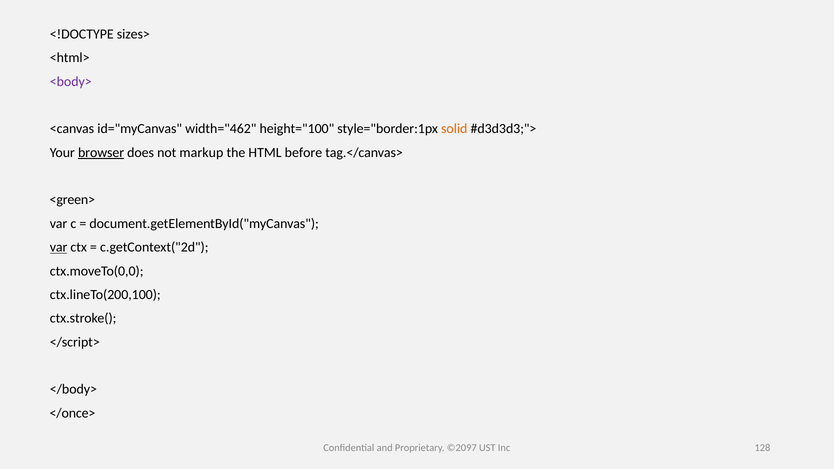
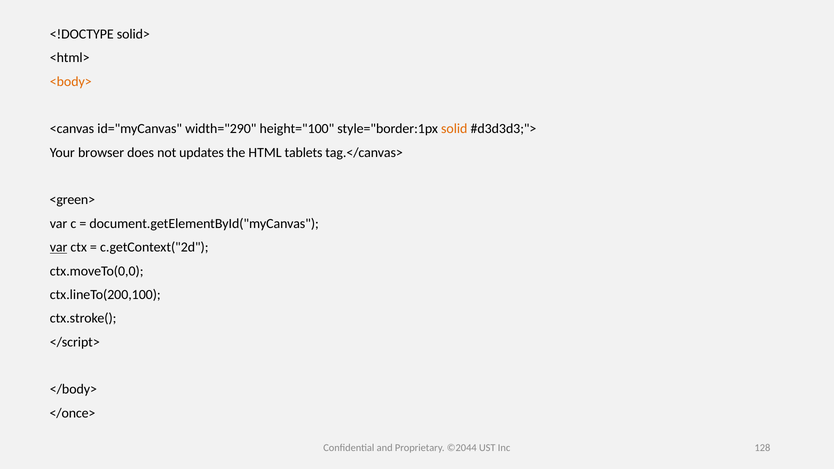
sizes>: sizes> -> solid>
<body> colour: purple -> orange
width="462: width="462 -> width="290
browser underline: present -> none
markup: markup -> updates
before: before -> tablets
©2097: ©2097 -> ©2044
